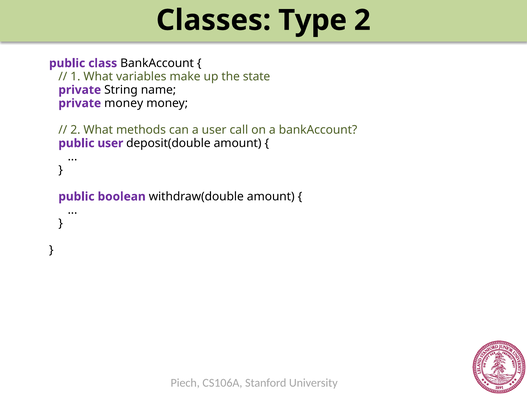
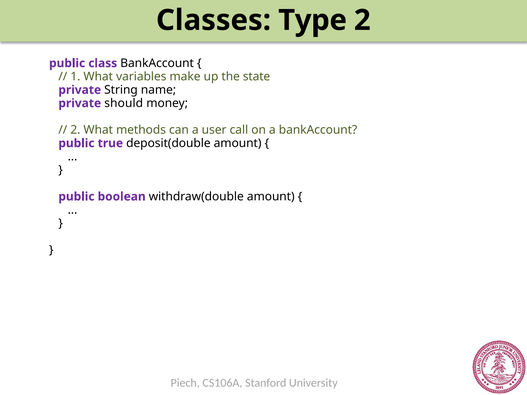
private money: money -> should
public user: user -> true
